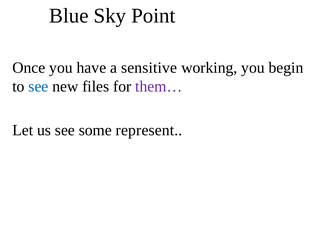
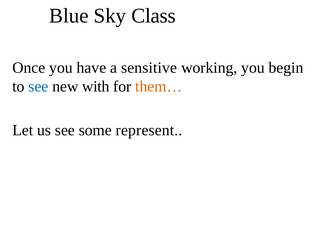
Point: Point -> Class
files: files -> with
them… colour: purple -> orange
